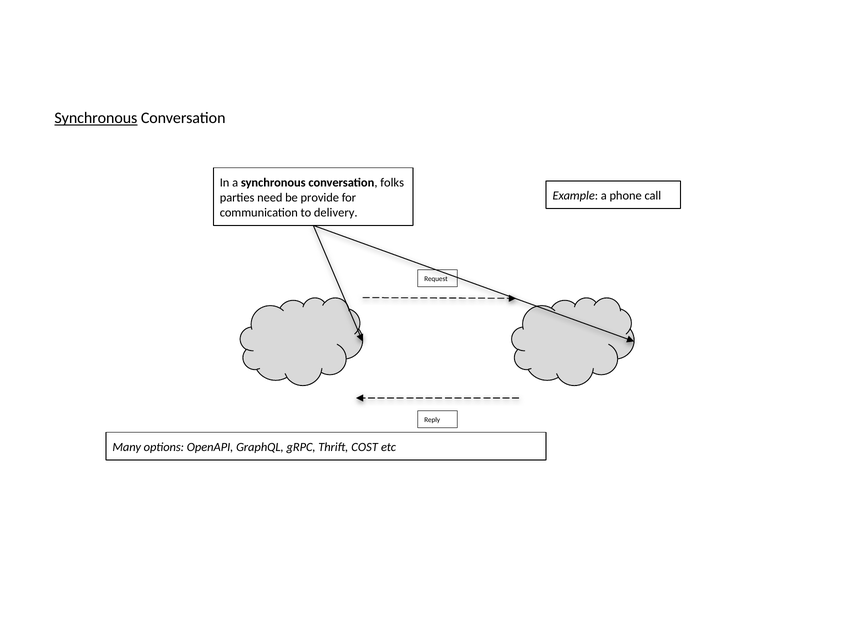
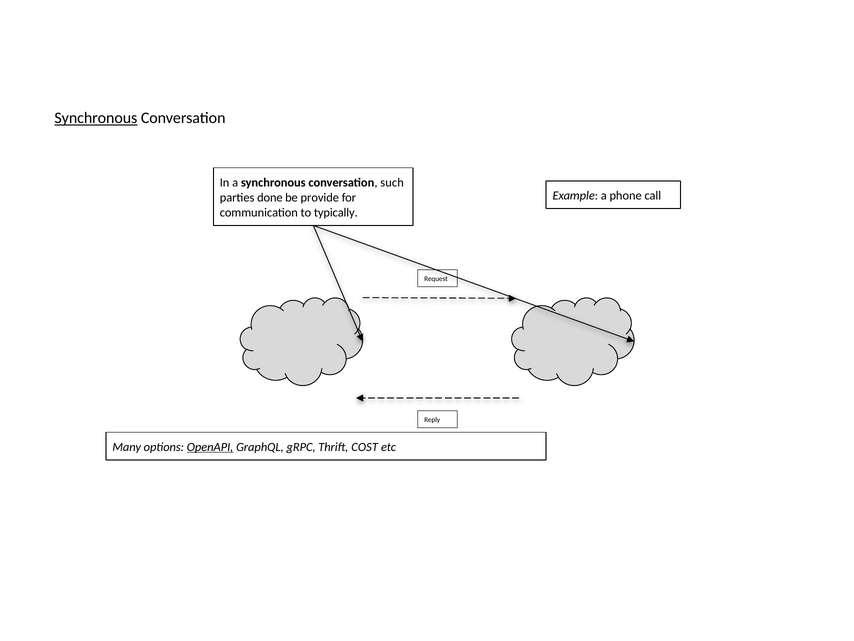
folks: folks -> such
need: need -> done
delivery: delivery -> typically
OpenAPI underline: none -> present
